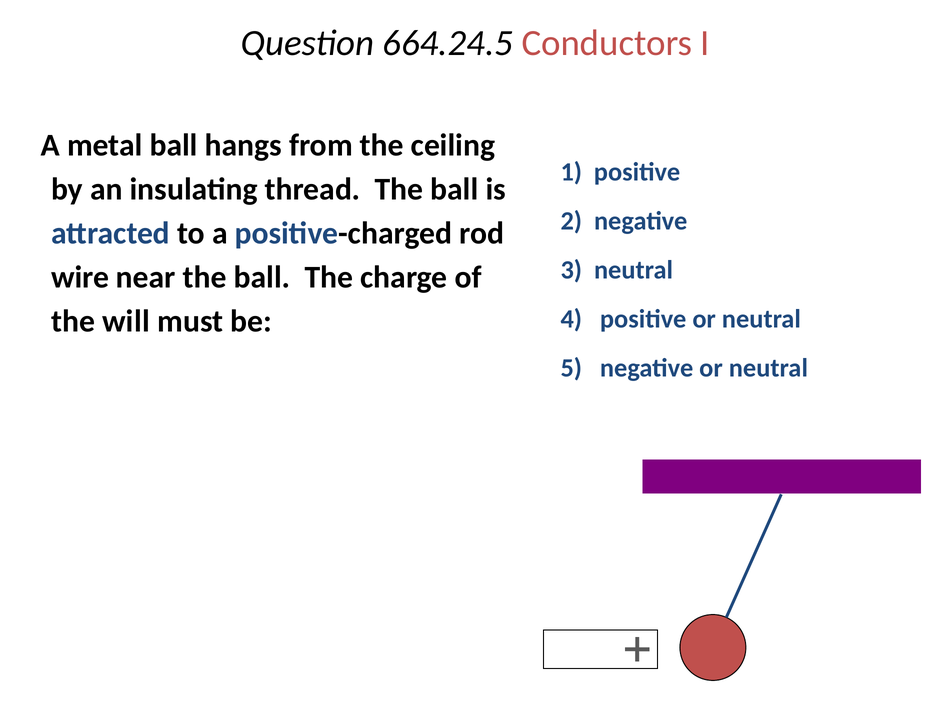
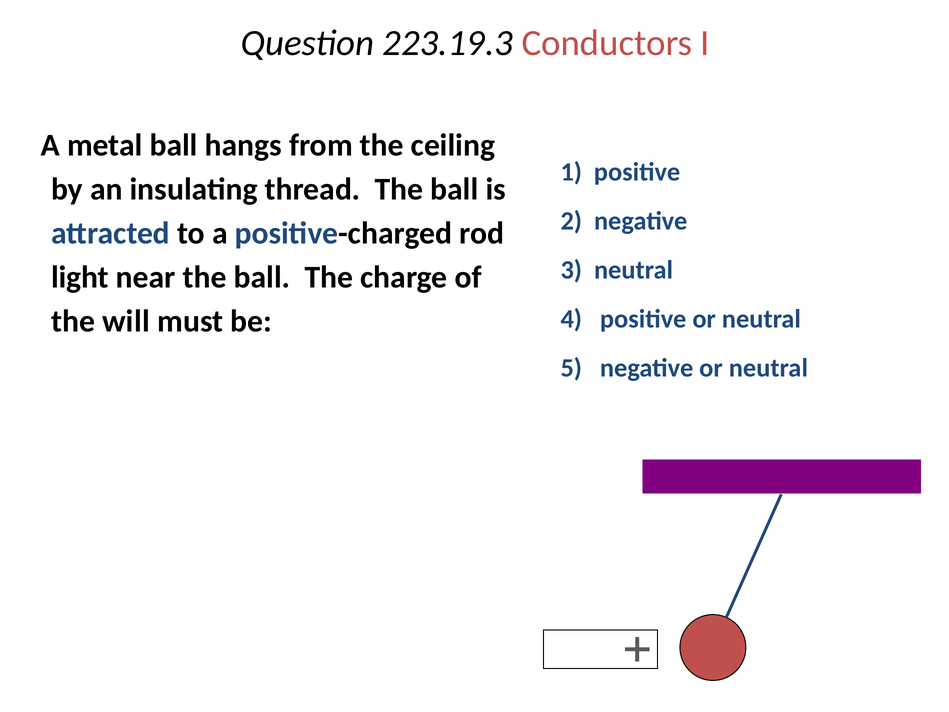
664.24.5: 664.24.5 -> 223.19.3
wire: wire -> light
